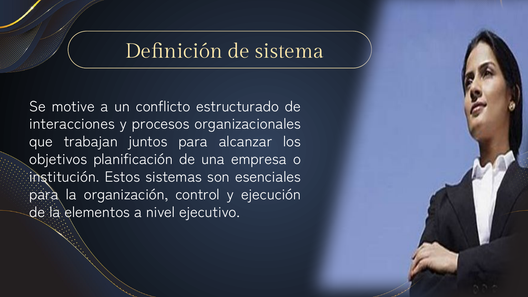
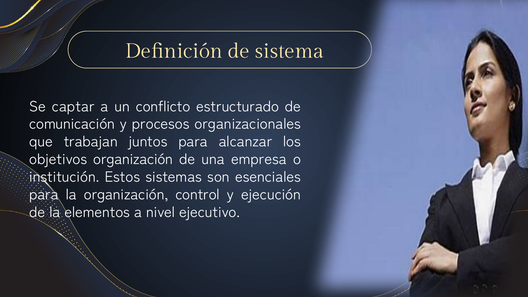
motive: motive -> captar
interacciones: interacciones -> comunicación
objetivos planificación: planificación -> organización
